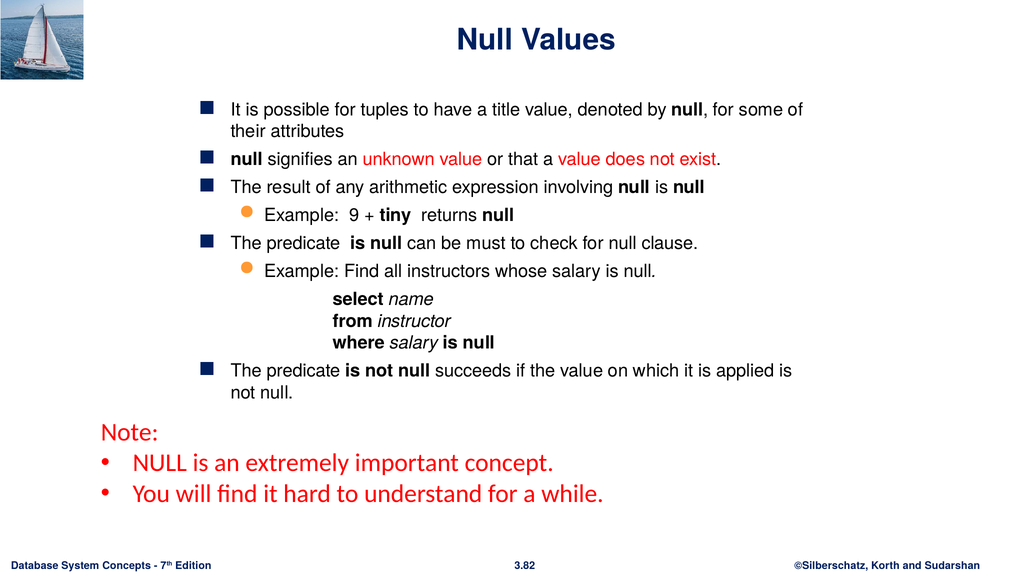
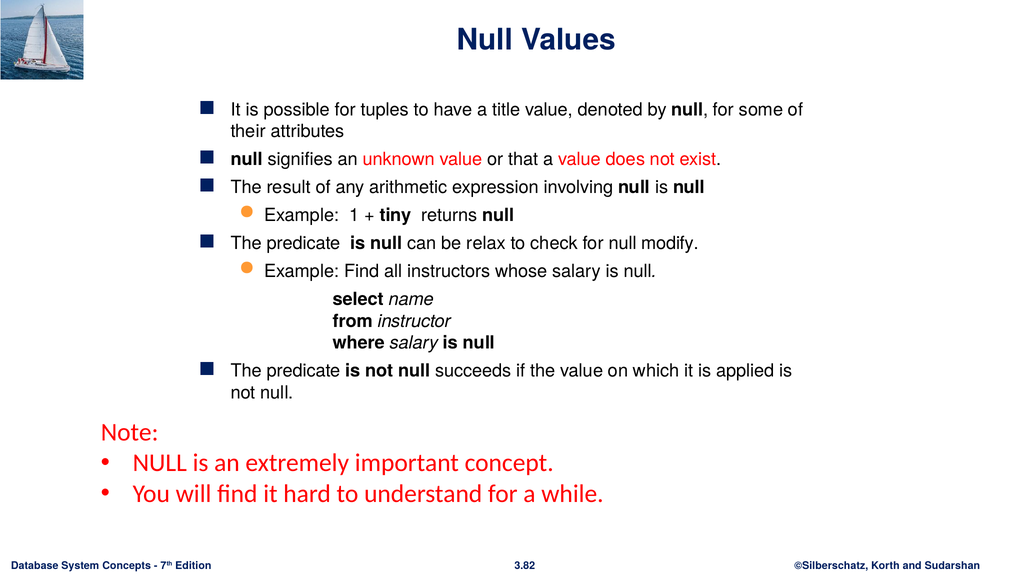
9: 9 -> 1
must: must -> relax
clause: clause -> modify
